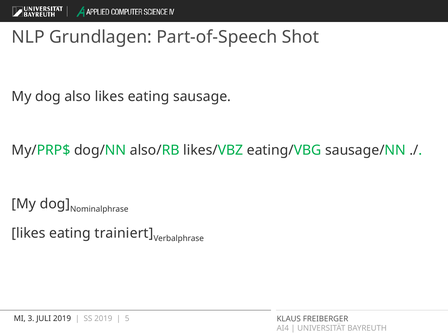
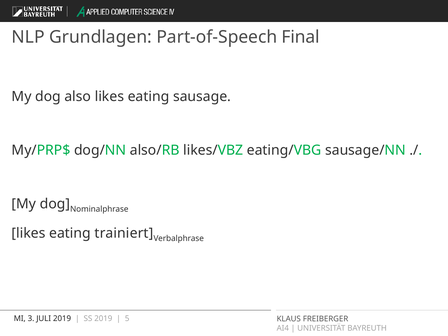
Shot: Shot -> Final
